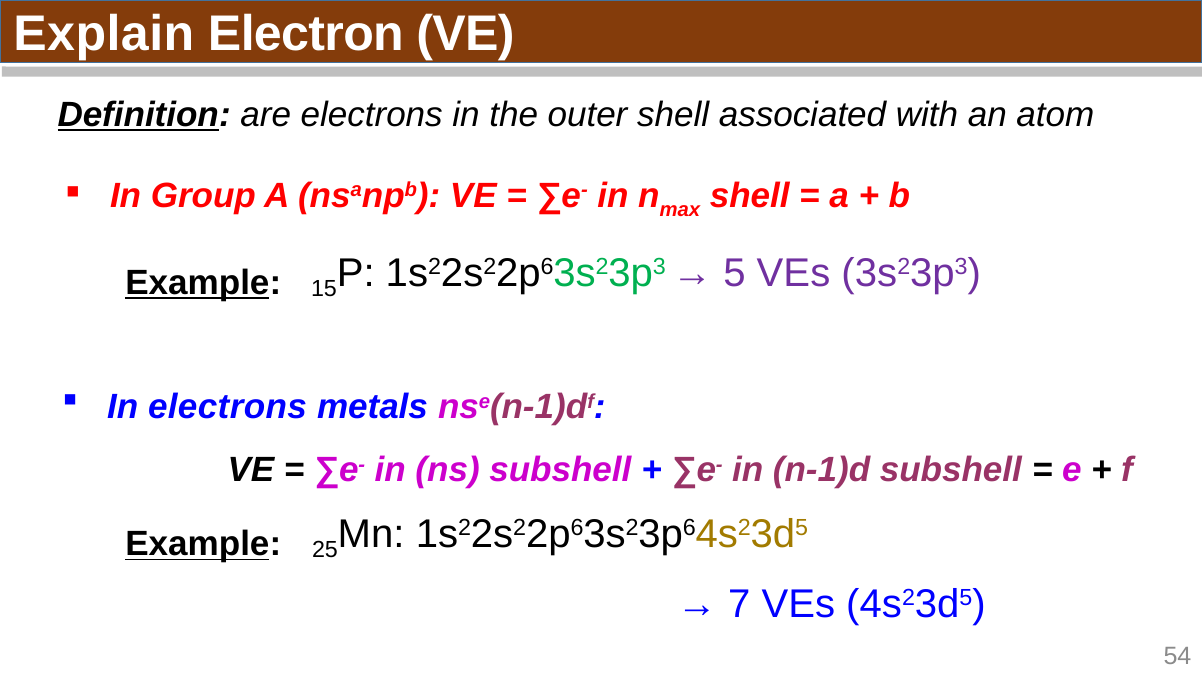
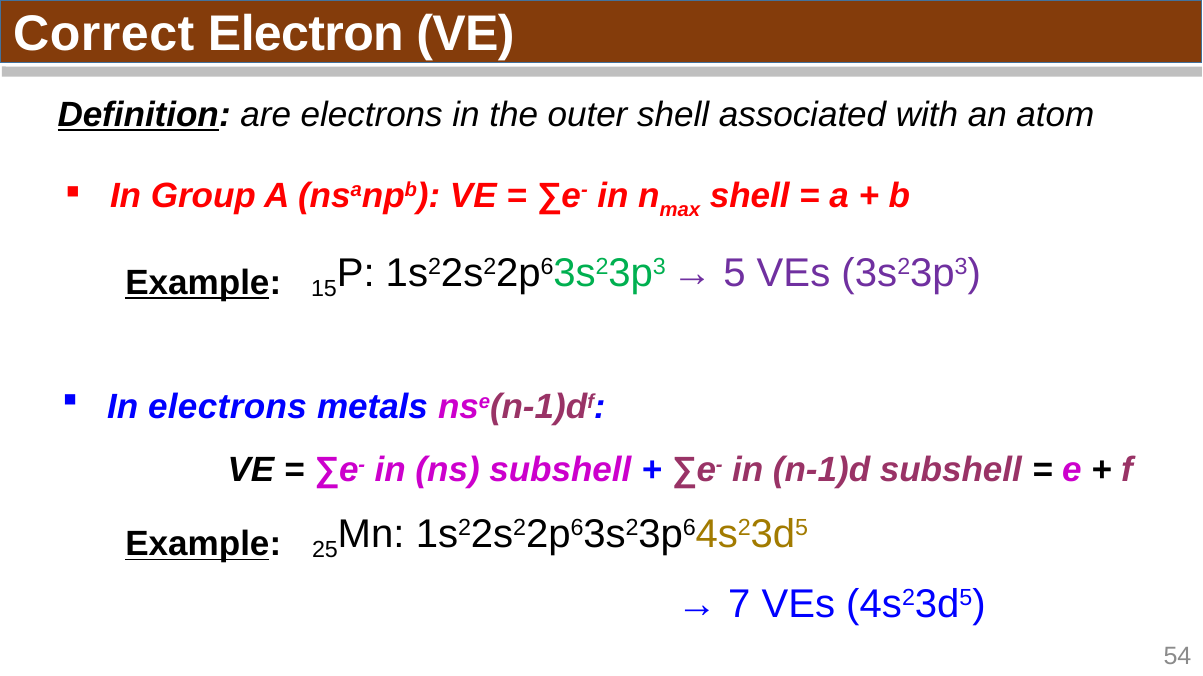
Explain: Explain -> Correct
